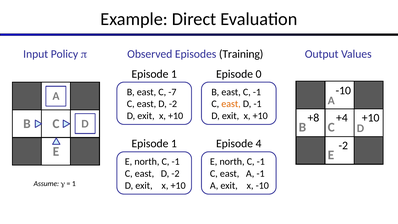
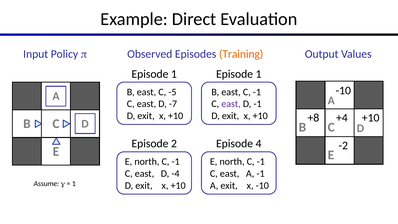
Training colour: black -> orange
1 Episode 0: 0 -> 1
-7: -7 -> -5
-2 at (173, 104): -2 -> -7
east at (231, 104) colour: orange -> purple
1 at (174, 144): 1 -> 2
-2 at (175, 173): -2 -> -4
